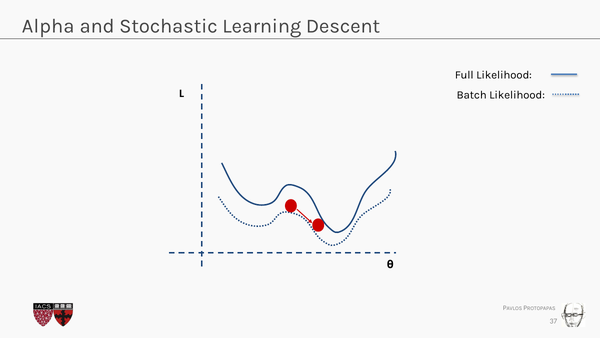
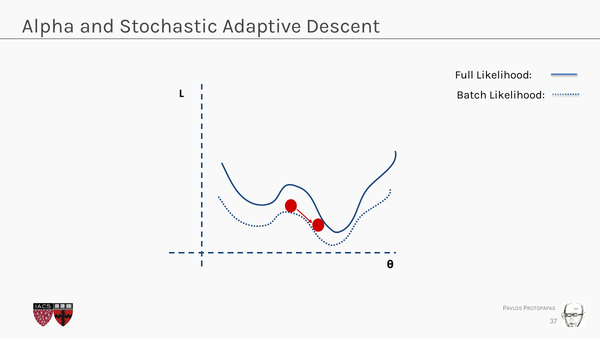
Learning: Learning -> Adaptive
